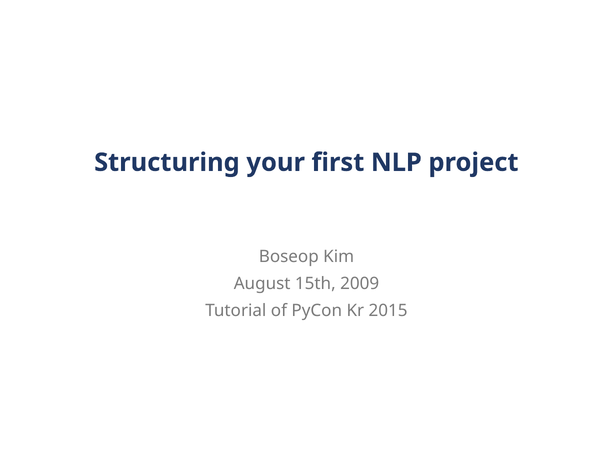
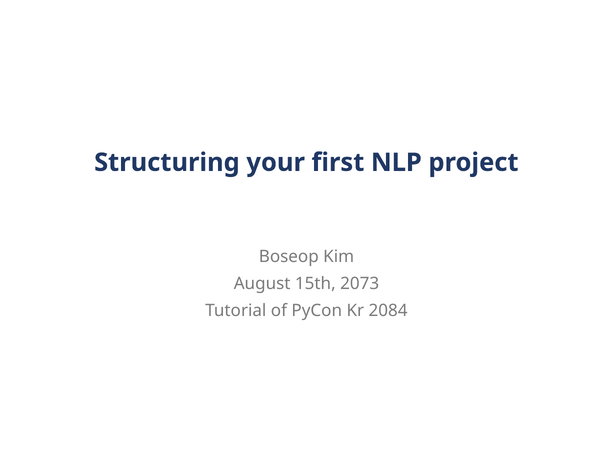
2009: 2009 -> 2073
2015: 2015 -> 2084
